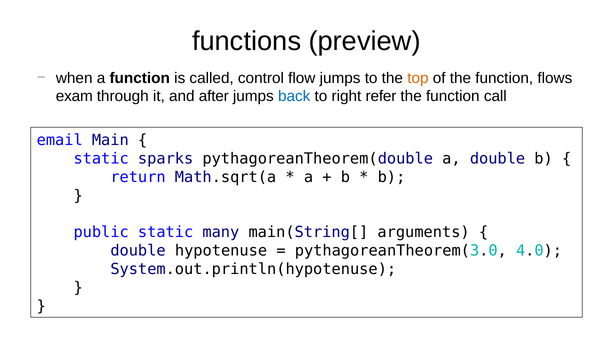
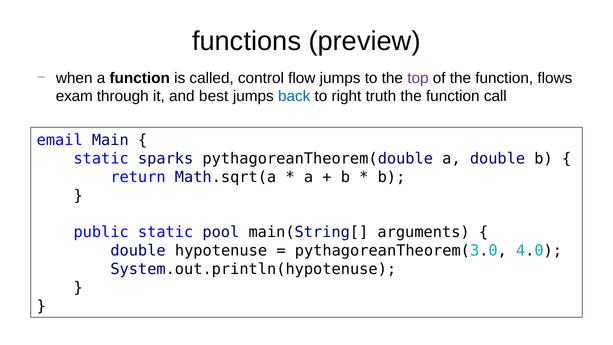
top colour: orange -> purple
after: after -> best
refer: refer -> truth
many: many -> pool
